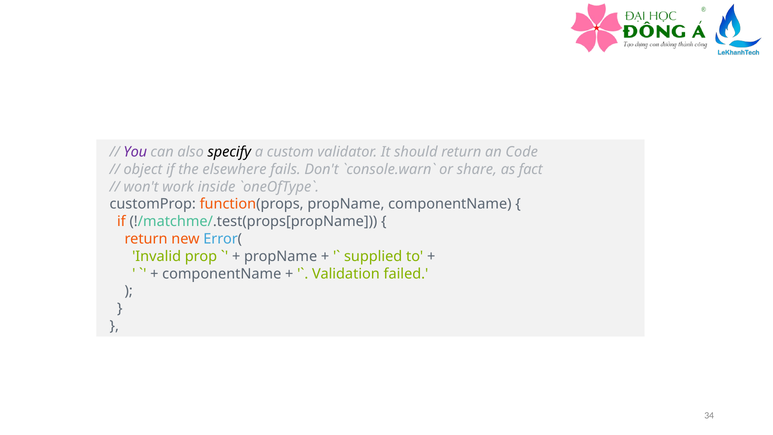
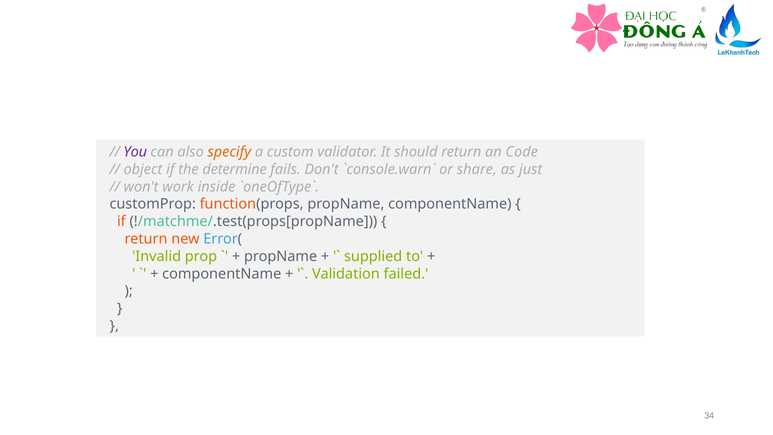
specify colour: black -> orange
elsewhere: elsewhere -> determine
fact: fact -> just
